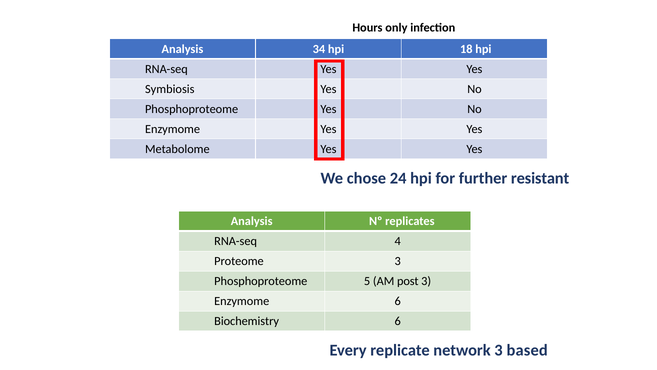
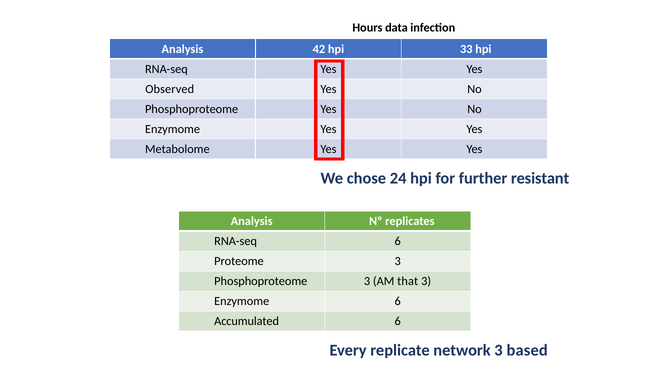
only: only -> data
34: 34 -> 42
18: 18 -> 33
Symbiosis: Symbiosis -> Observed
RNA-seq 4: 4 -> 6
Phosphoproteome 5: 5 -> 3
post: post -> that
Biochemistry: Biochemistry -> Accumulated
